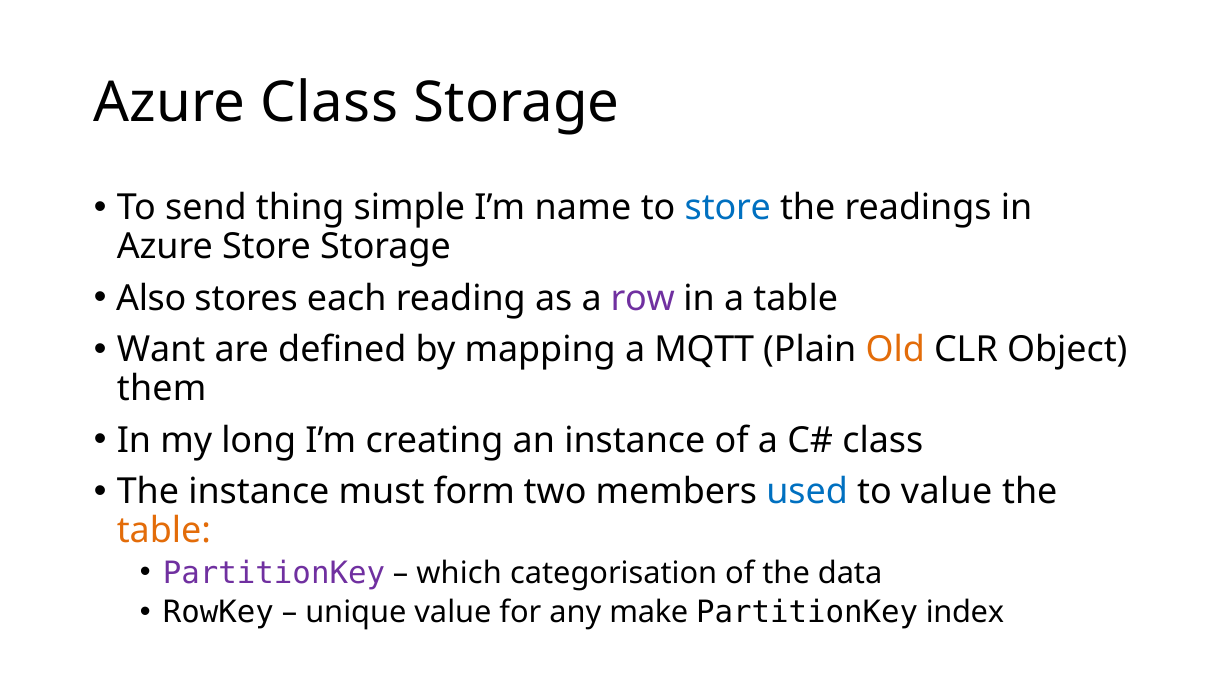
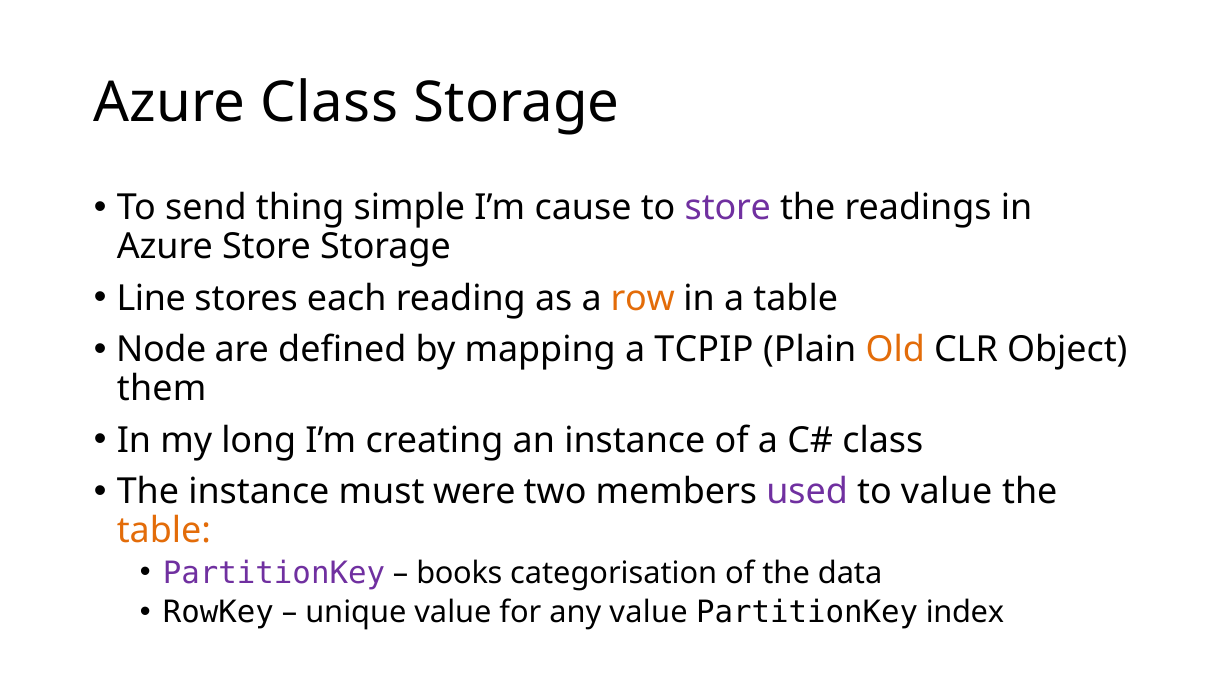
name: name -> cause
store at (728, 208) colour: blue -> purple
Also: Also -> Line
row colour: purple -> orange
Want: Want -> Node
MQTT: MQTT -> TCPIP
form: form -> were
used colour: blue -> purple
which: which -> books
any make: make -> value
